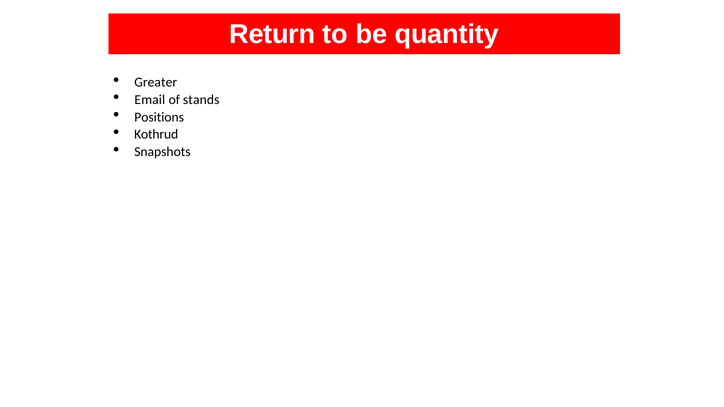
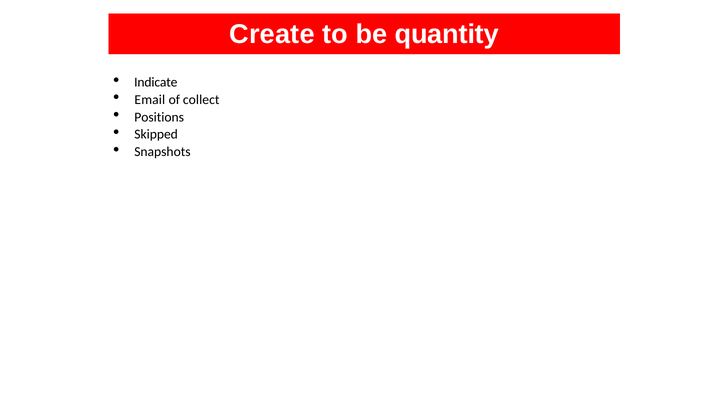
Return: Return -> Create
Greater: Greater -> Indicate
stands: stands -> collect
Kothrud: Kothrud -> Skipped
